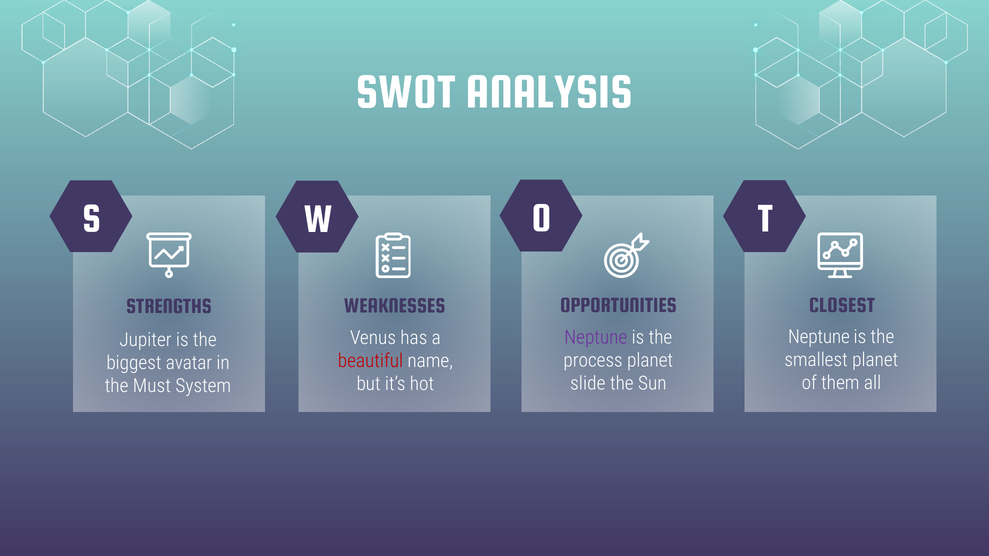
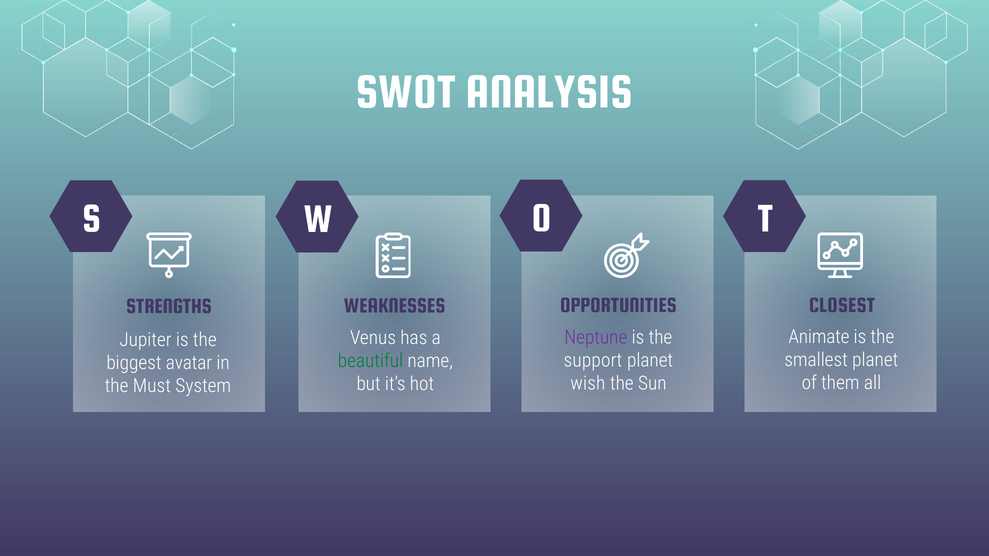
Neptune at (819, 337): Neptune -> Animate
process: process -> support
beautiful colour: red -> green
slide: slide -> wish
